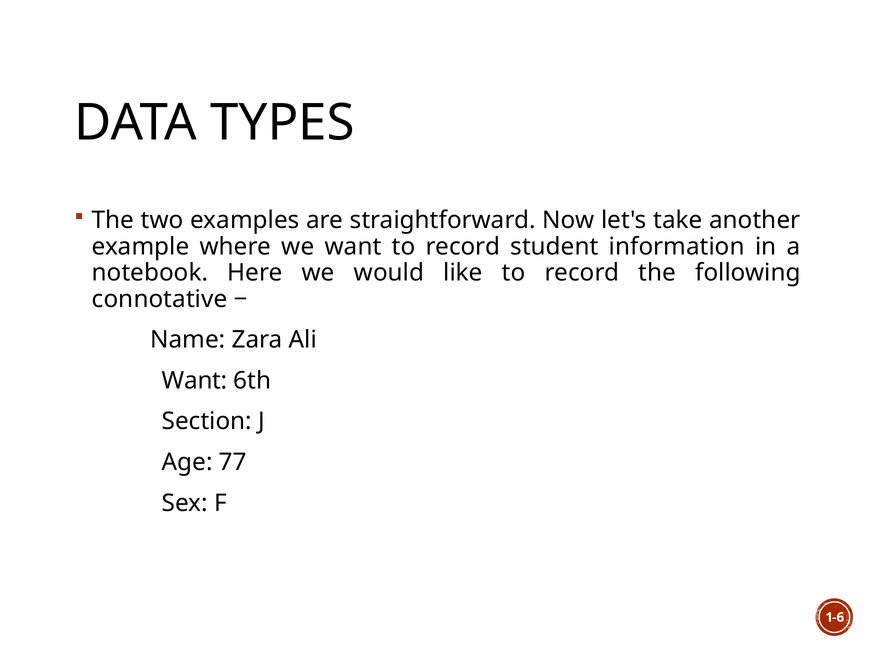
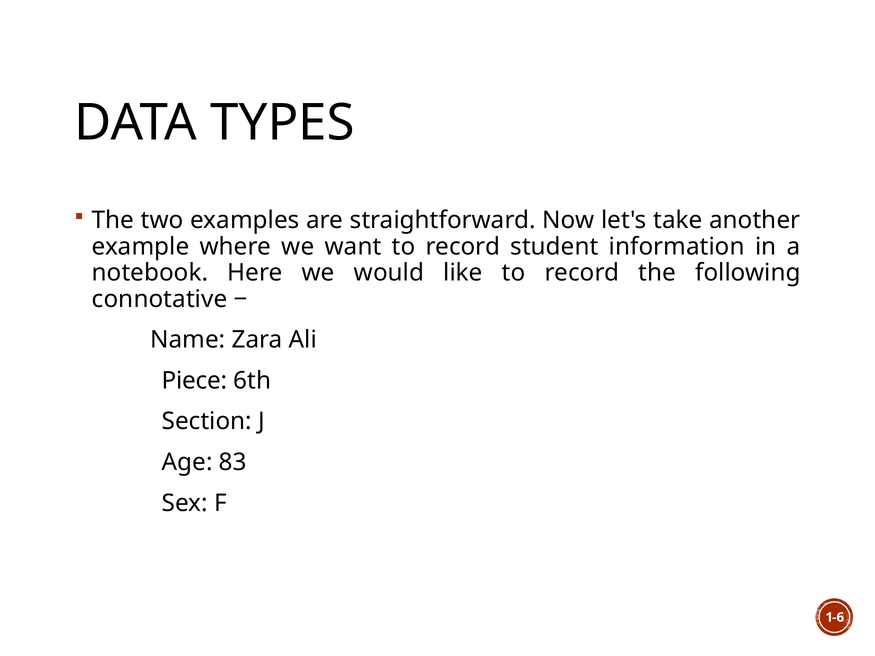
Want at (195, 381): Want -> Piece
77: 77 -> 83
